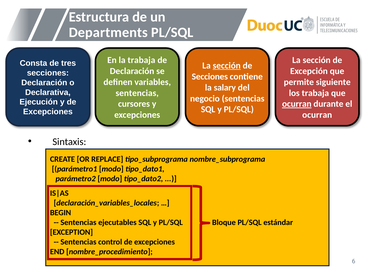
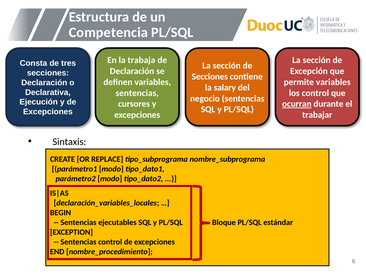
Departments: Departments -> Competencia
sección at (227, 66) underline: present -> none
permite siguiente: siguiente -> variables
los trabaja: trabaja -> control
ocurran at (317, 115): ocurran -> trabajar
